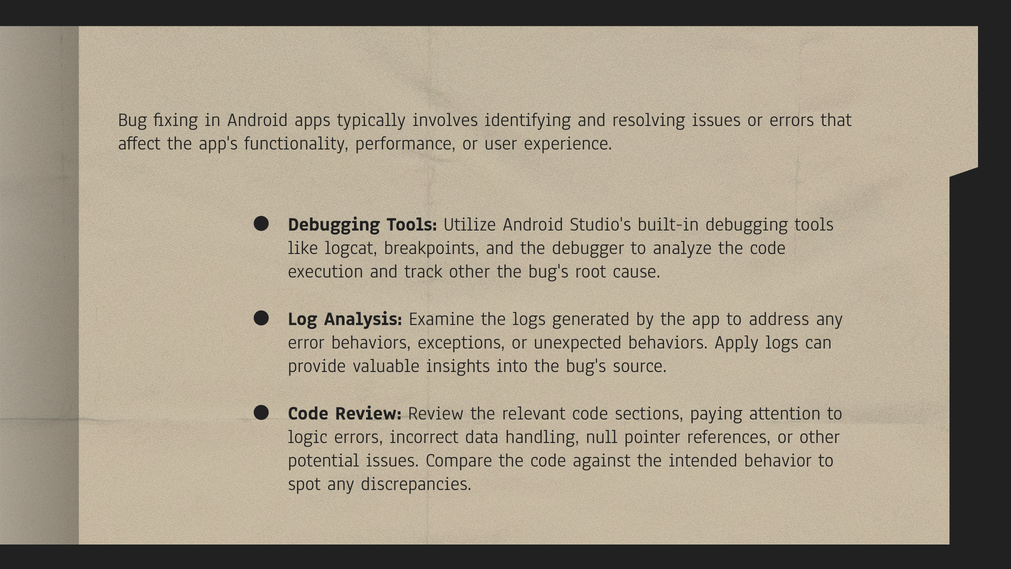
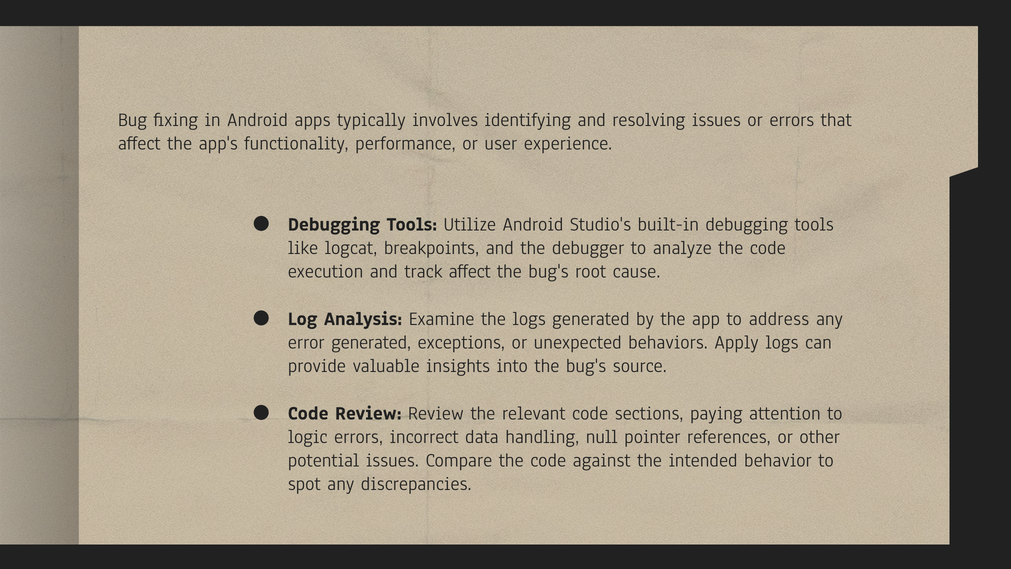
track other: other -> affect
error behaviors: behaviors -> generated
